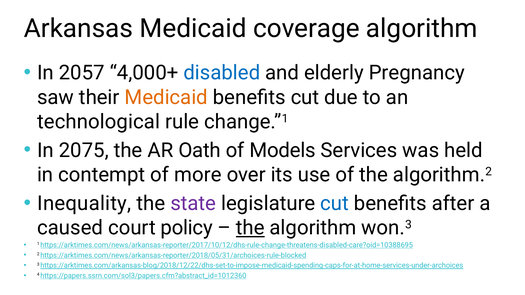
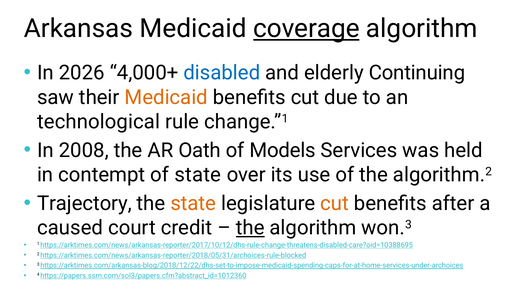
coverage underline: none -> present
2057: 2057 -> 2026
Pregnancy: Pregnancy -> Continuing
2075: 2075 -> 2008
of more: more -> state
Inequality: Inequality -> Trajectory
state at (193, 204) colour: purple -> orange
cut at (335, 204) colour: blue -> orange
policy: policy -> credit
